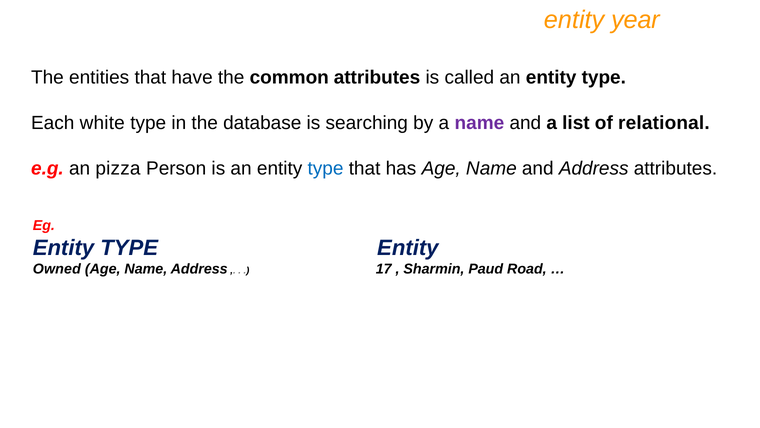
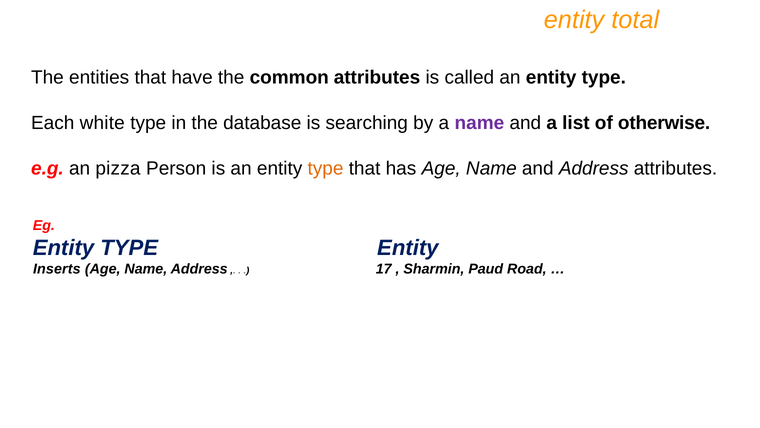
year: year -> total
relational: relational -> otherwise
type at (326, 168) colour: blue -> orange
Owned: Owned -> Inserts
